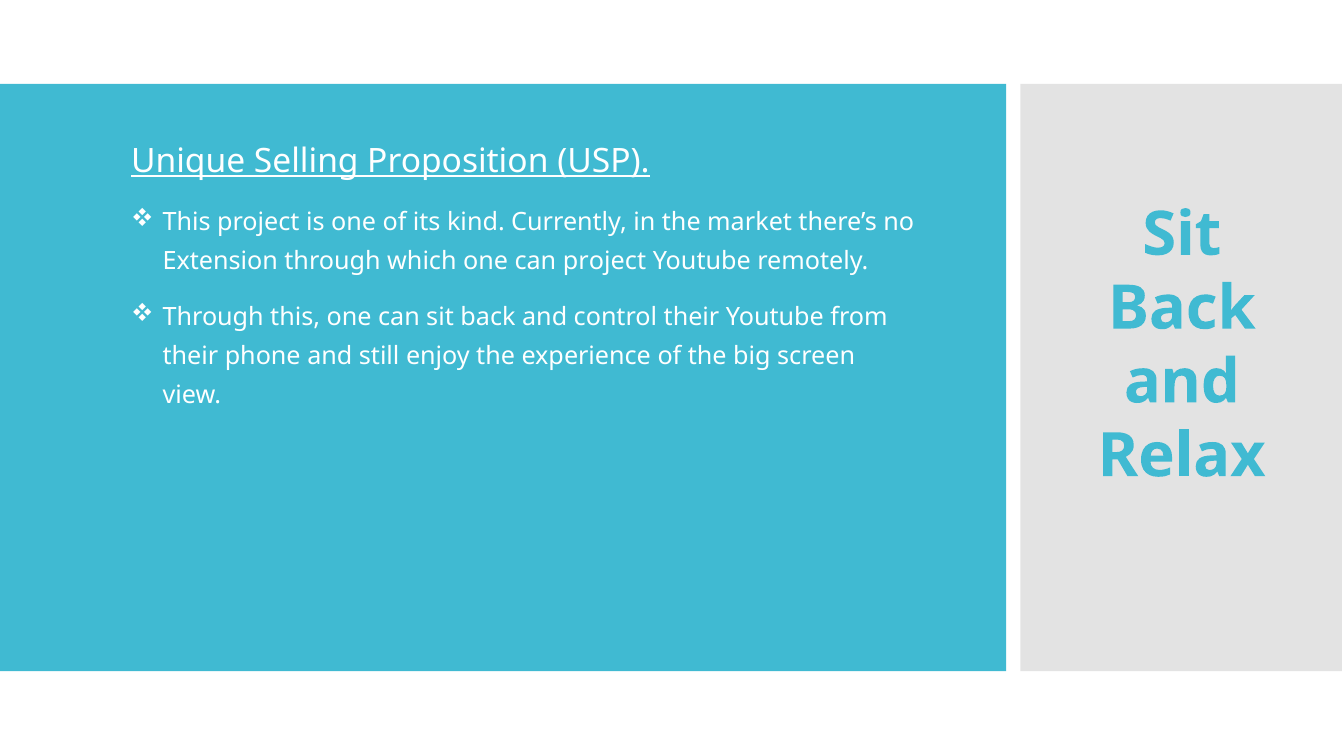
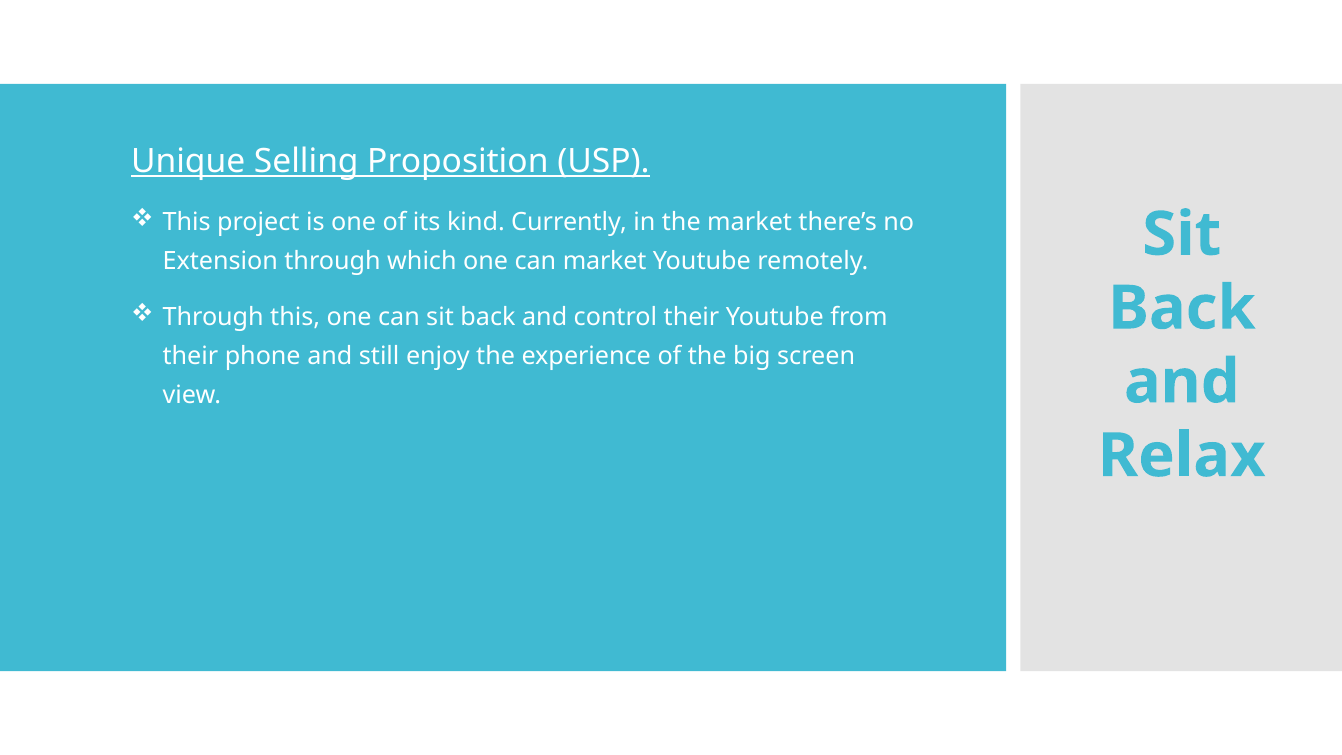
can project: project -> market
